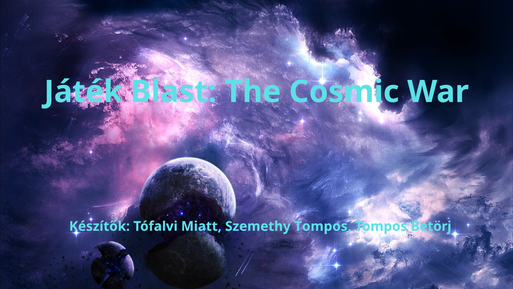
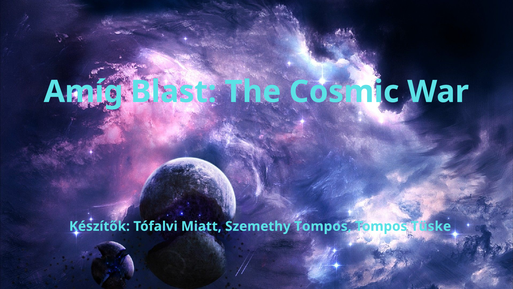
Játék: Játék -> Amíg
Betörj: Betörj -> Tüske
